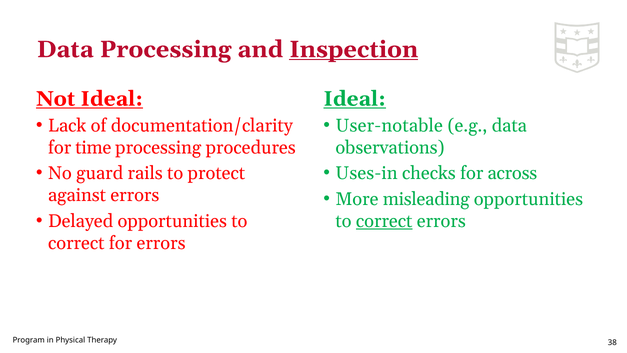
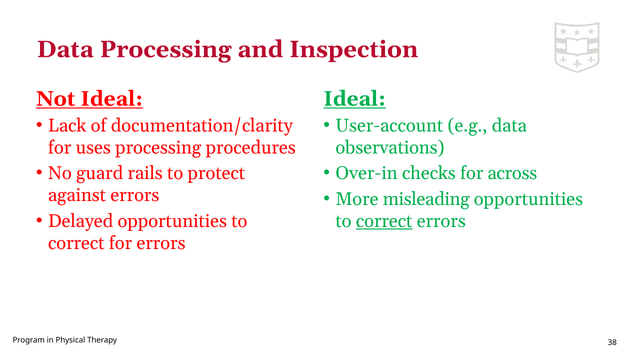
Inspection underline: present -> none
User-notable: User-notable -> User-account
time: time -> uses
Uses-in: Uses-in -> Over-in
